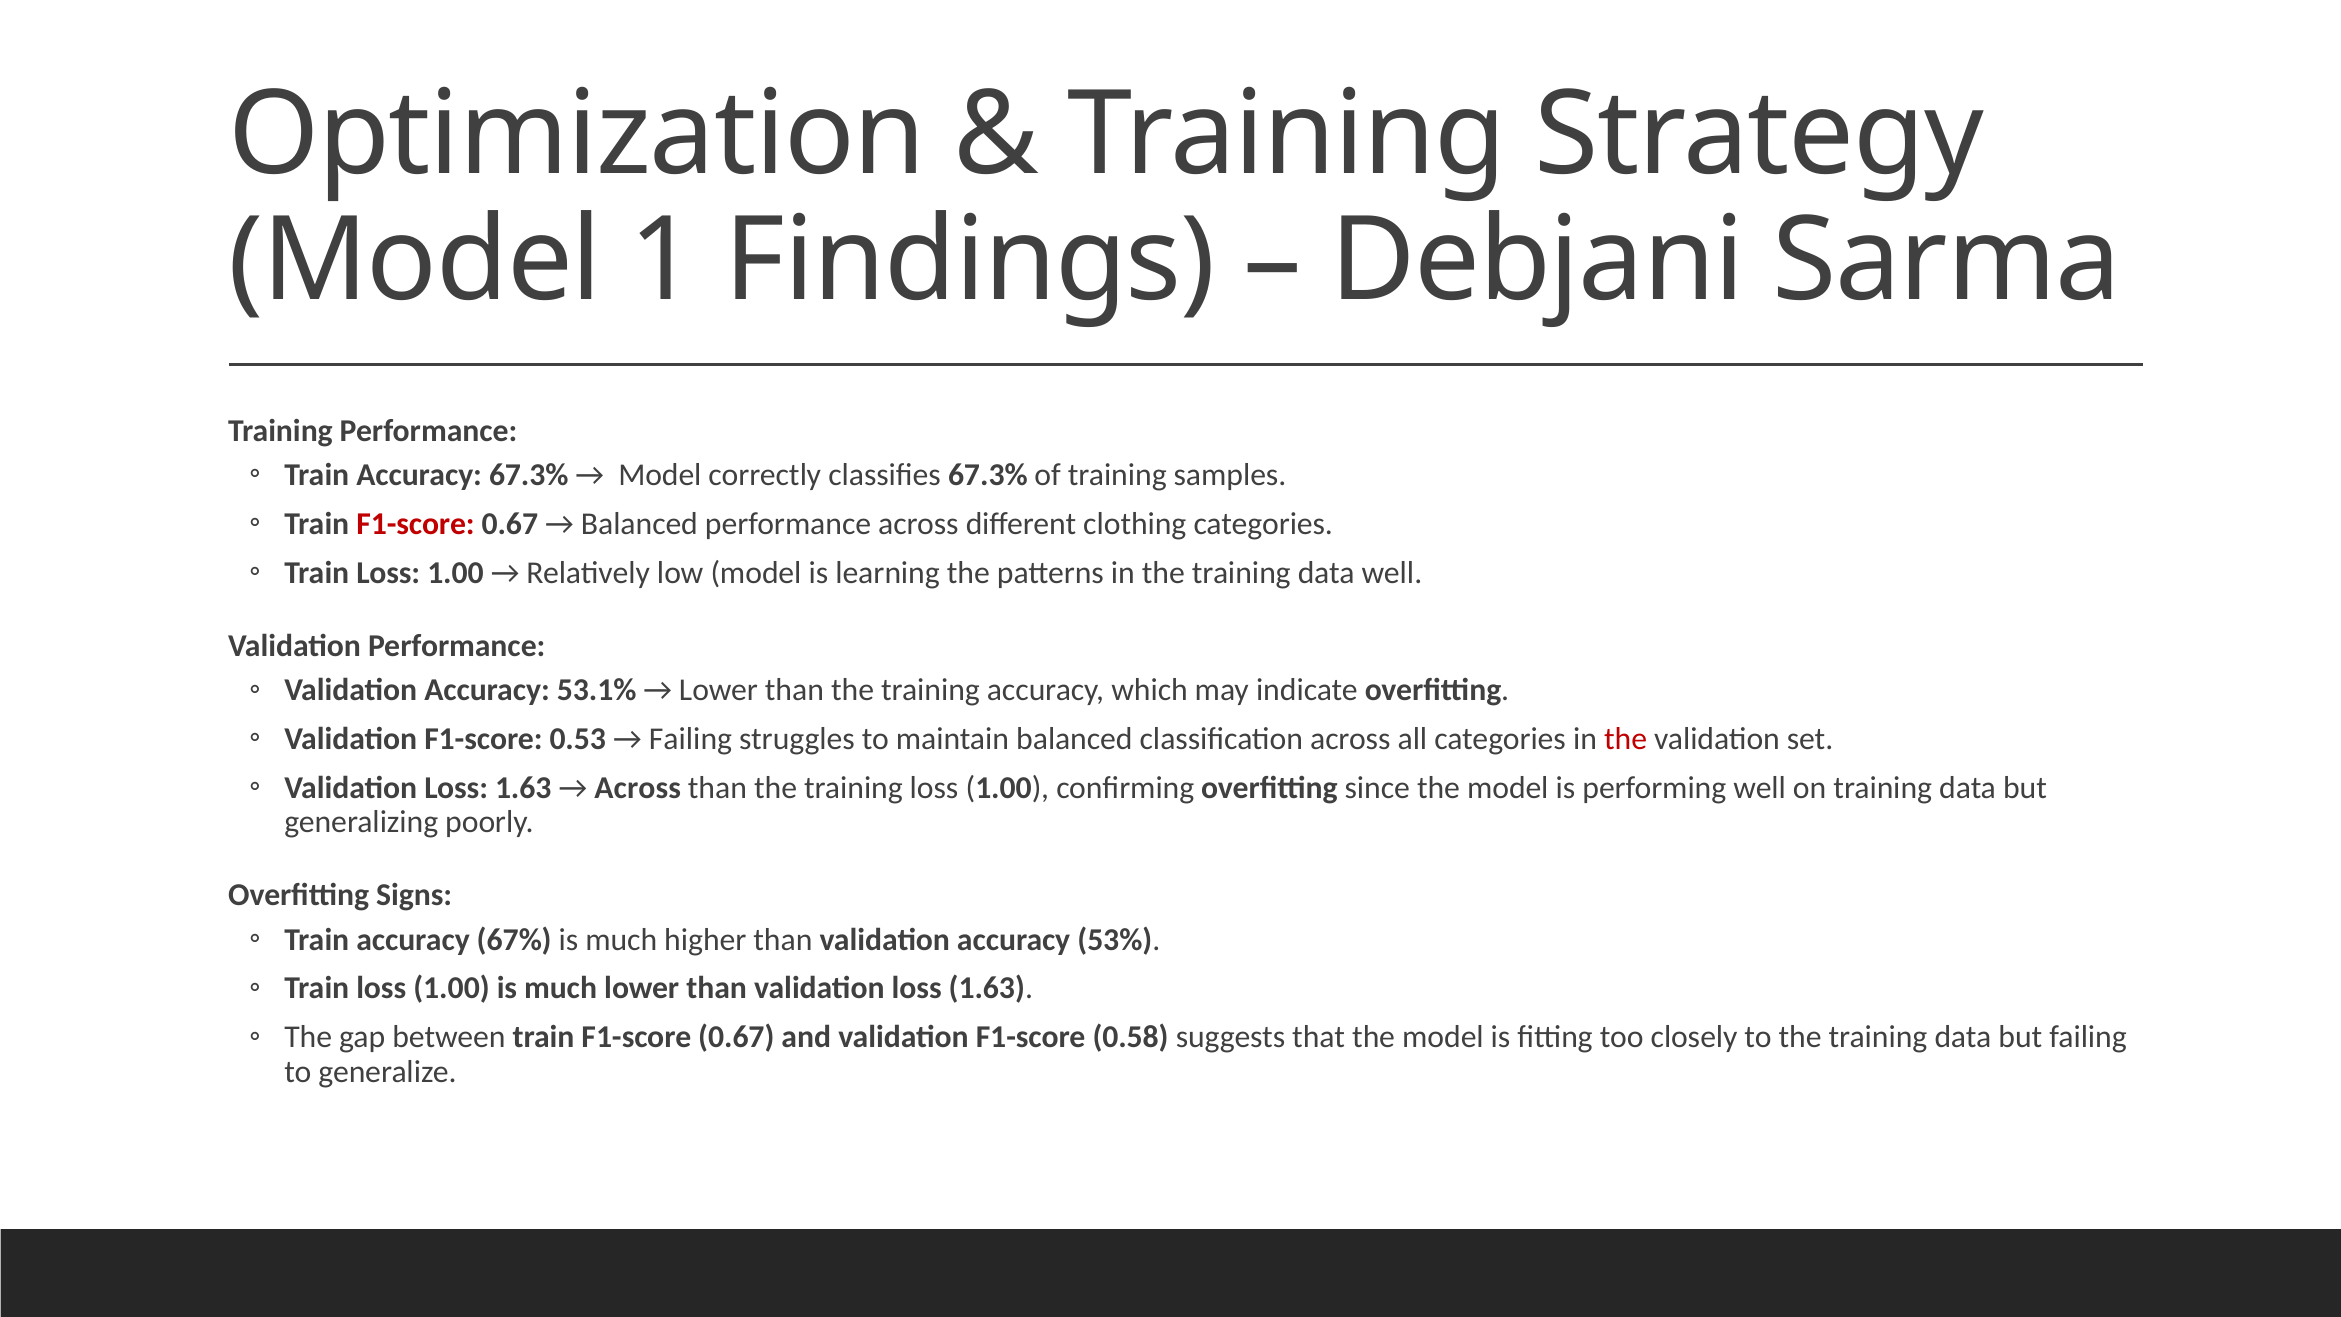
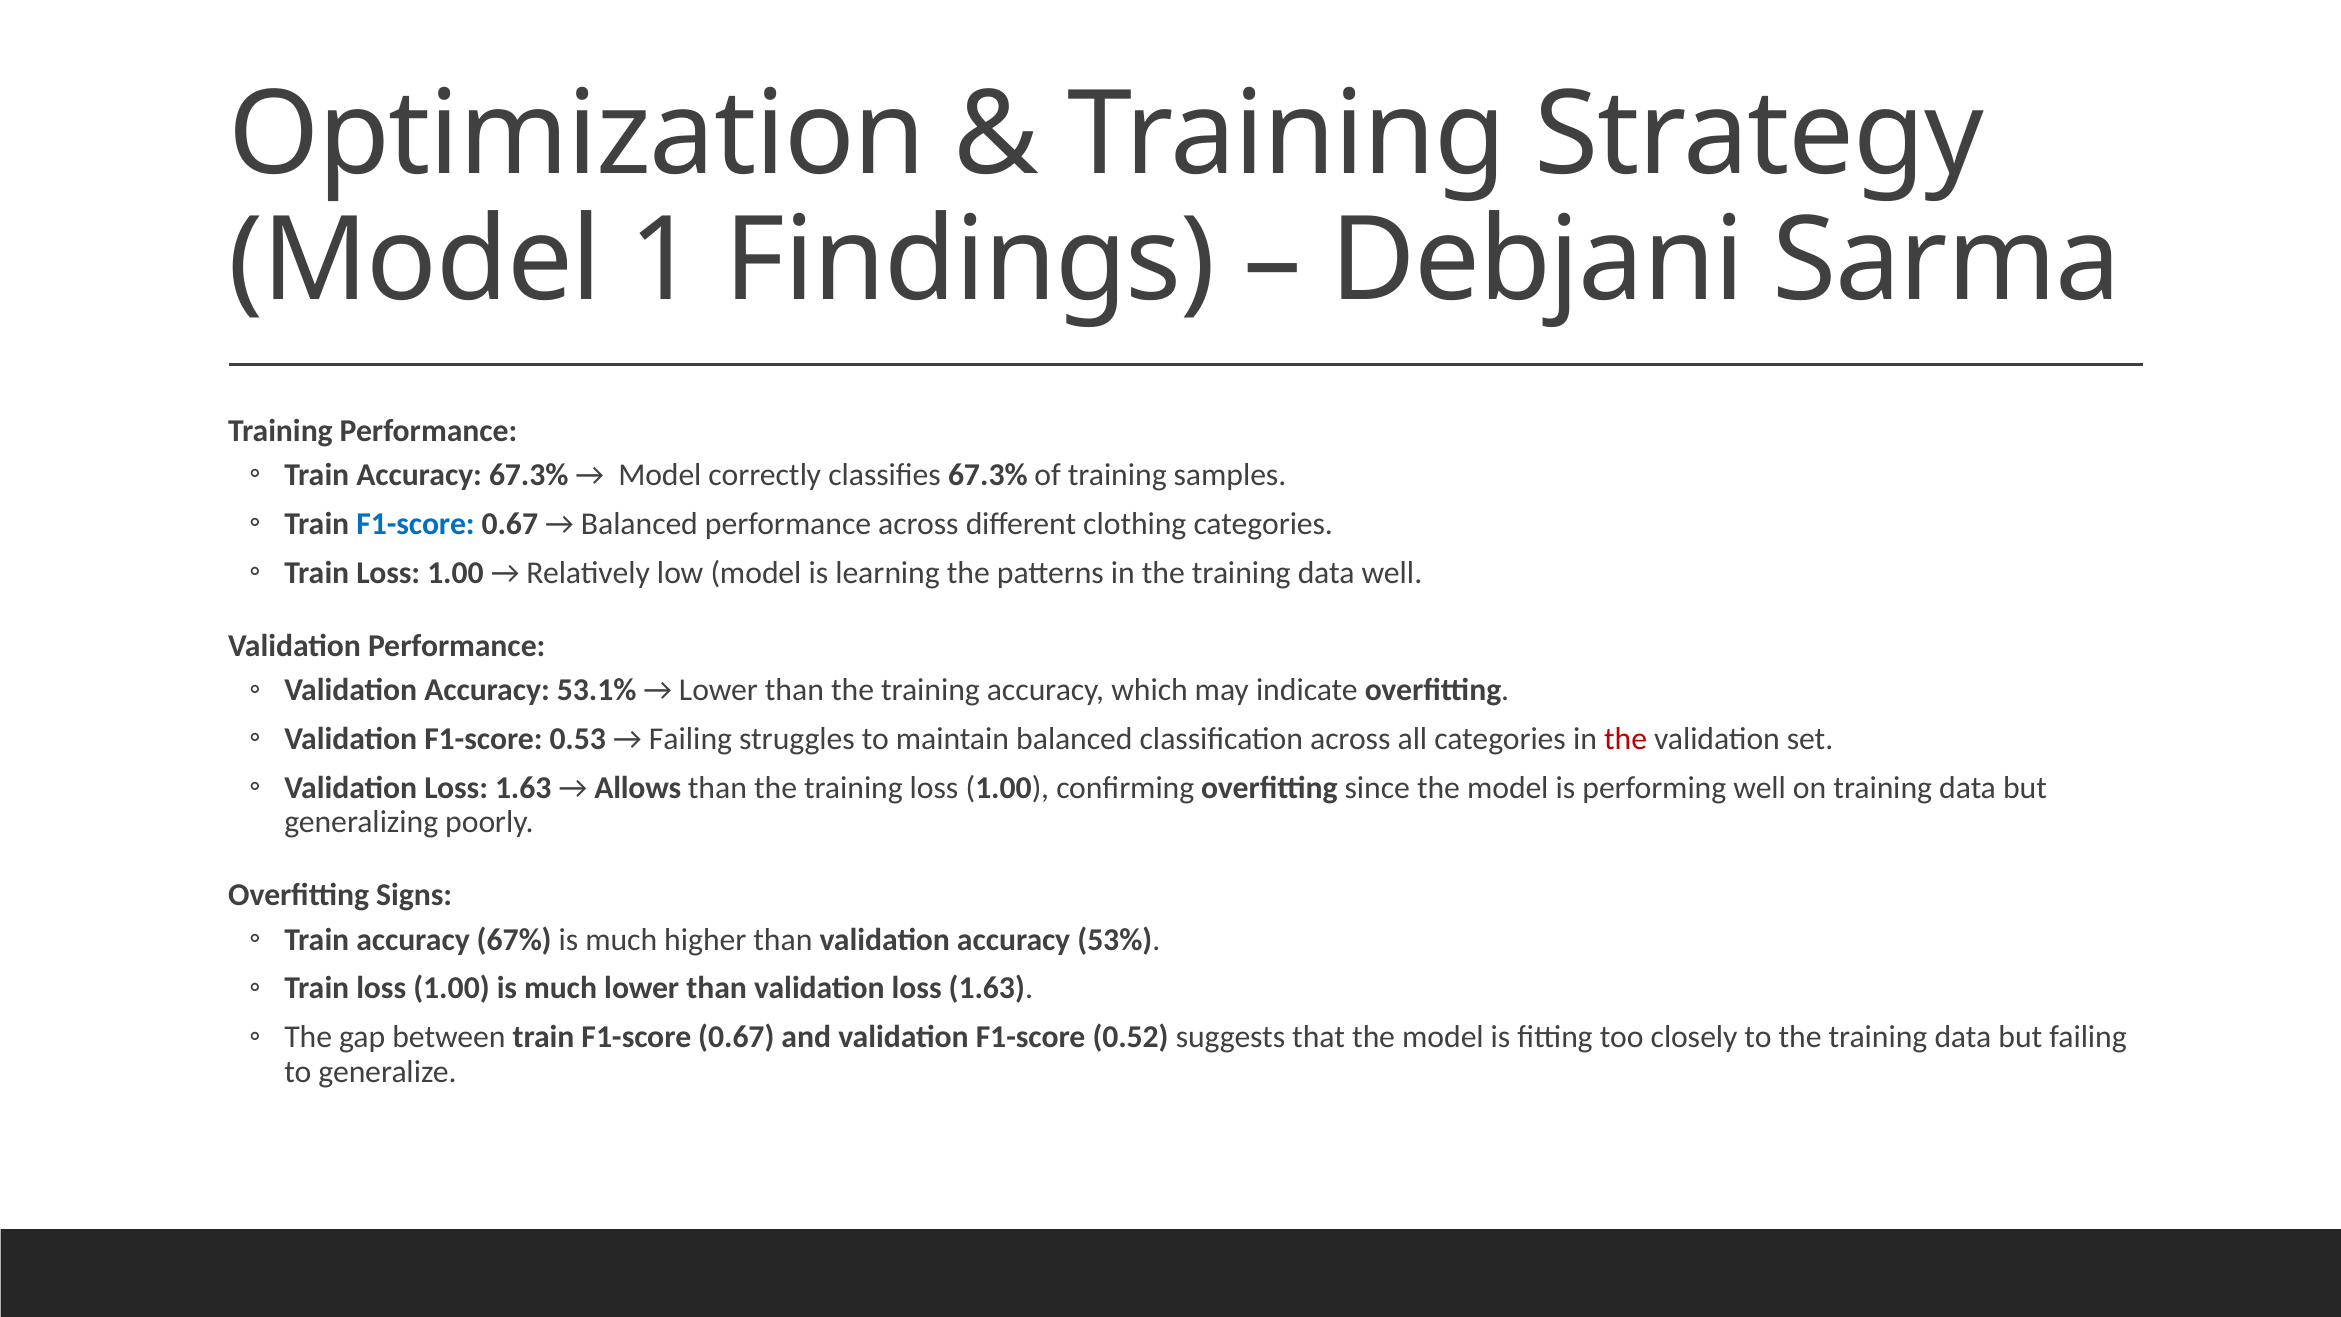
F1-score at (416, 524) colour: red -> blue
Across at (638, 788): Across -> Allows
0.58: 0.58 -> 0.52
